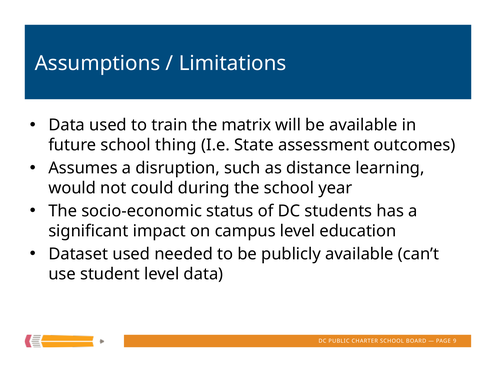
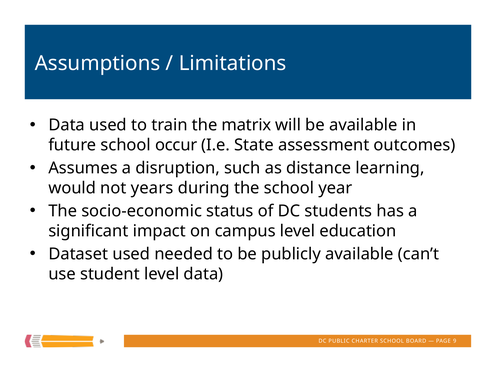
thing: thing -> occur
could: could -> years
